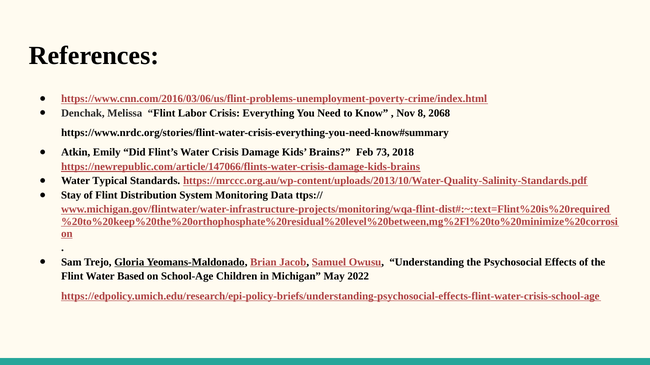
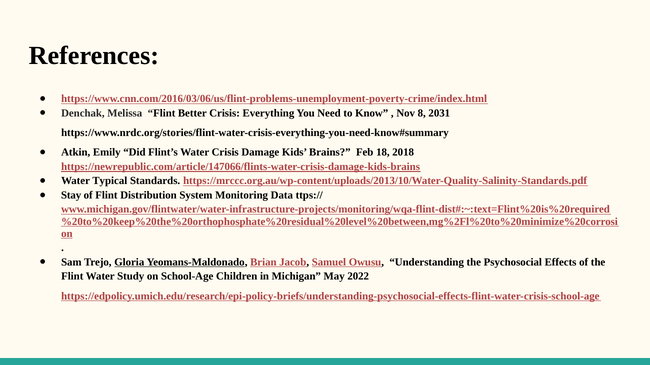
Labor: Labor -> Better
2068: 2068 -> 2031
73: 73 -> 18
Based: Based -> Study
